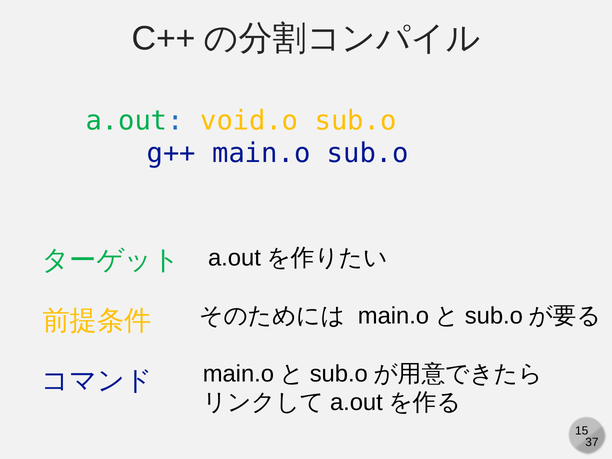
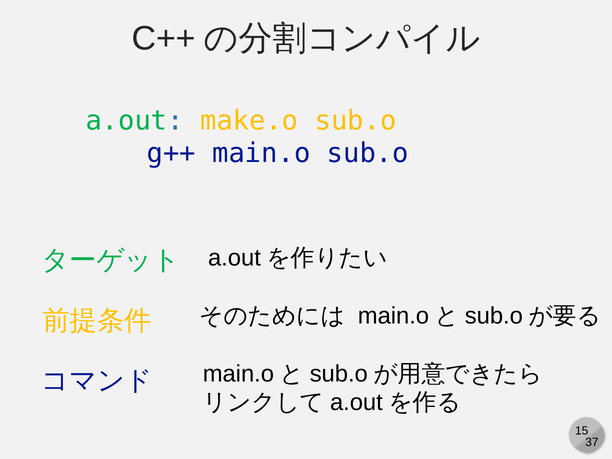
void.o: void.o -> make.o
